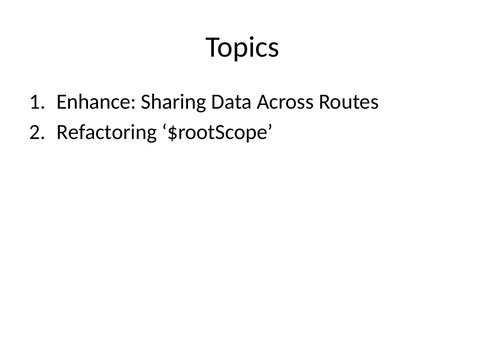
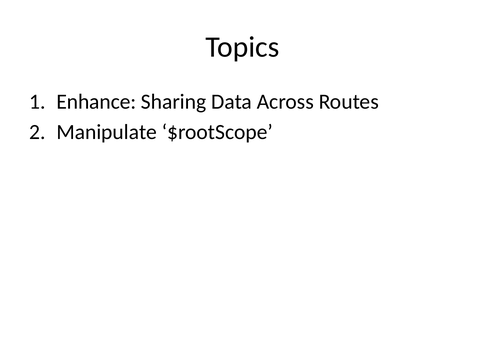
Refactoring: Refactoring -> Manipulate
